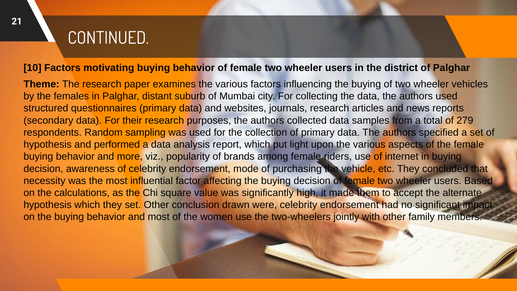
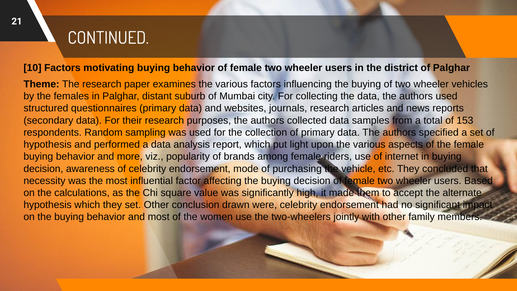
279: 279 -> 153
